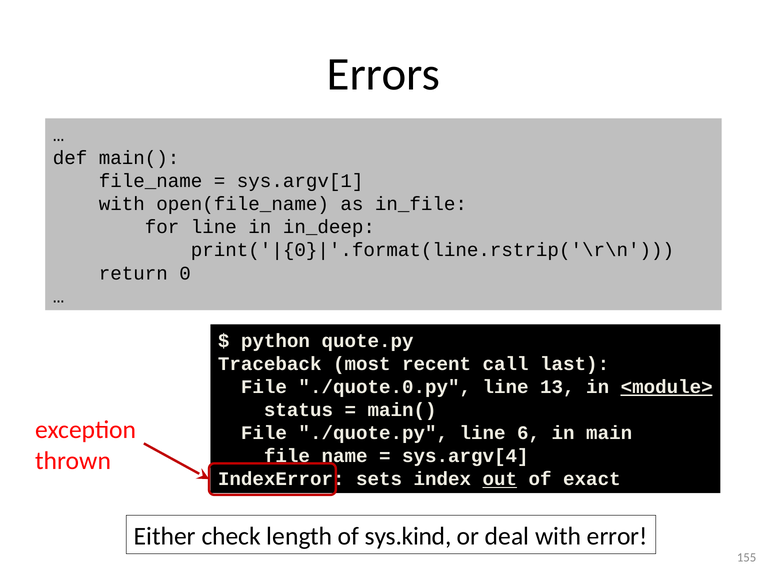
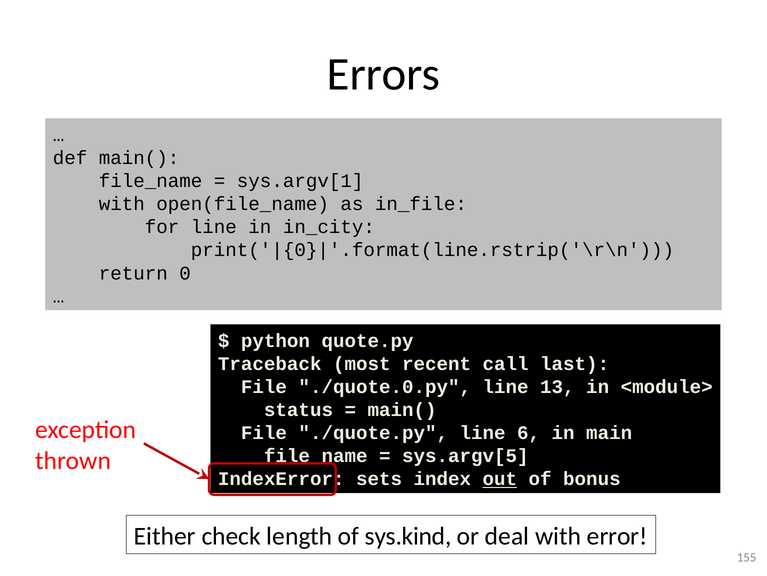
in_deep: in_deep -> in_city
<module> underline: present -> none
sys.argv[4: sys.argv[4 -> sys.argv[5
exact: exact -> bonus
